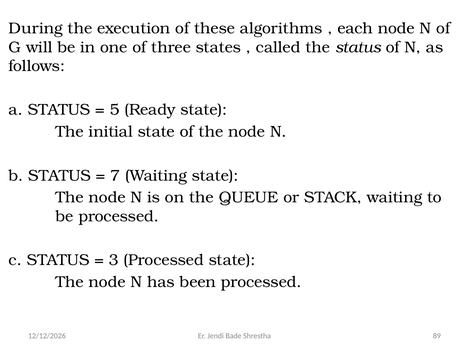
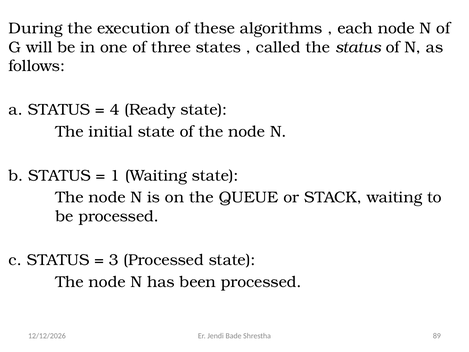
5: 5 -> 4
7: 7 -> 1
